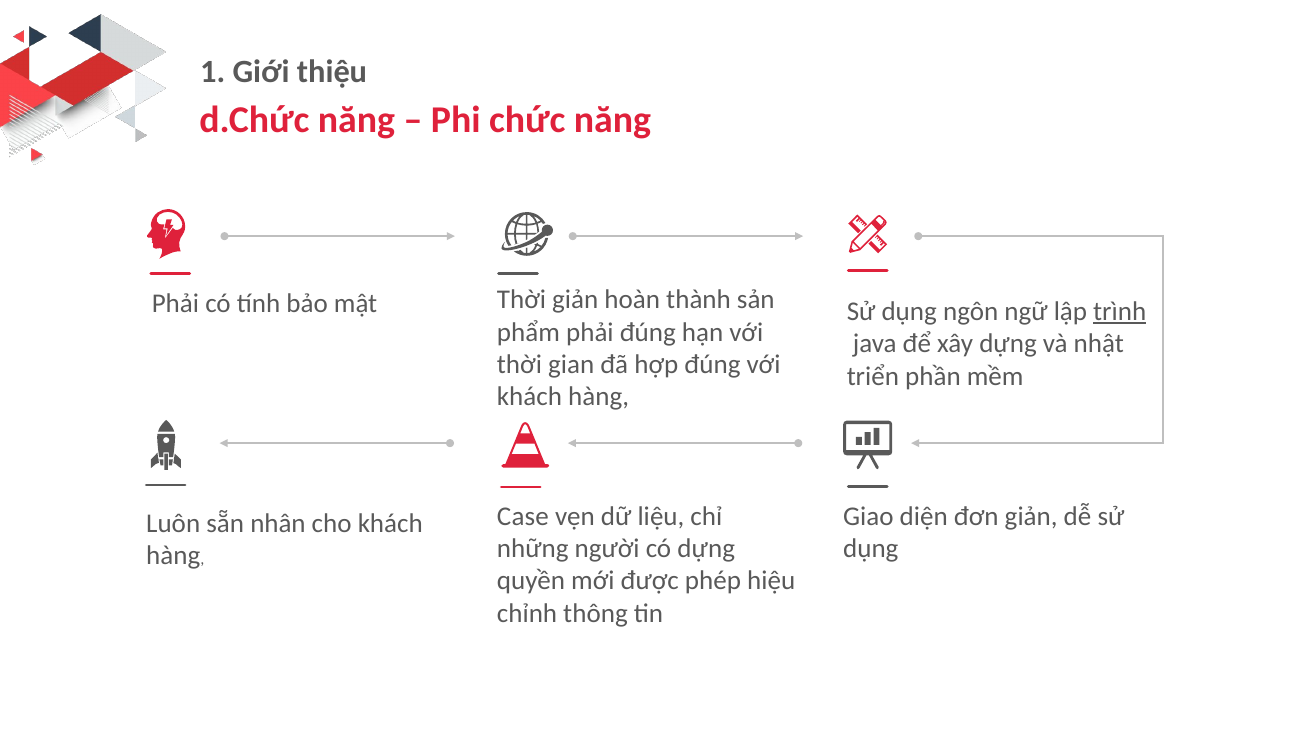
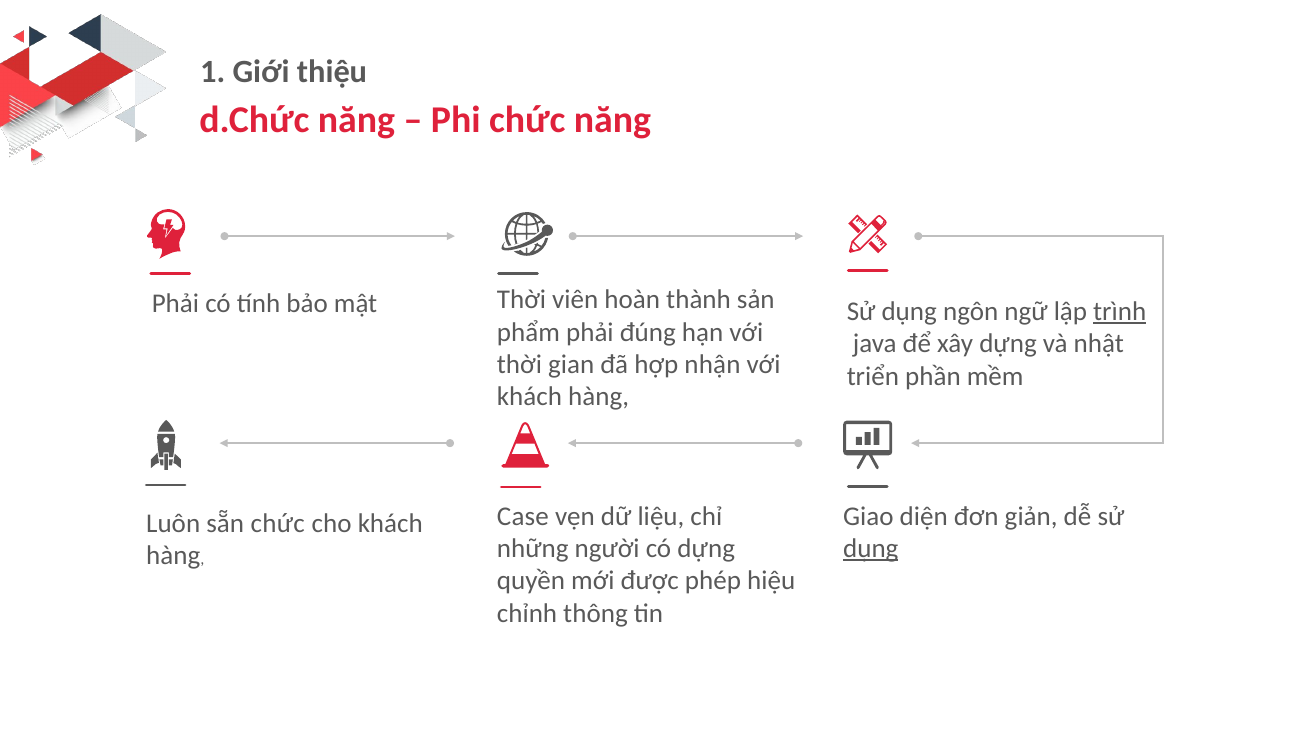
Thời giản: giản -> viên
hợp đúng: đúng -> nhận
sẵn nhân: nhân -> chức
dụng at (871, 549) underline: none -> present
